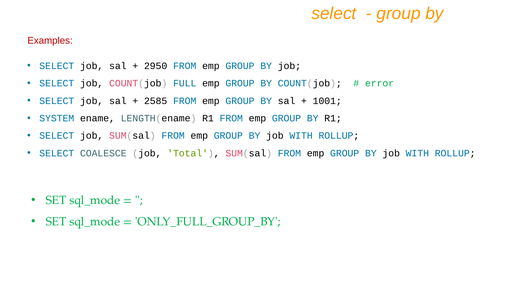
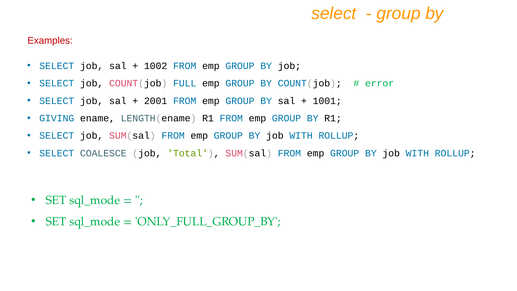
2950: 2950 -> 1002
2585: 2585 -> 2001
SYSTEM: SYSTEM -> GIVING
